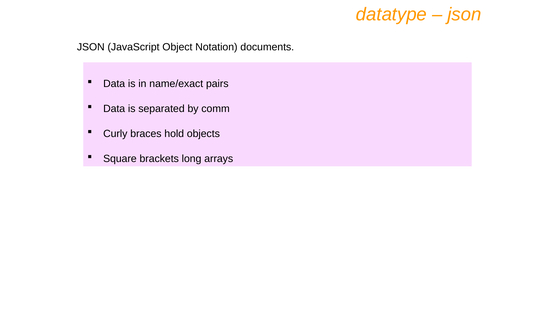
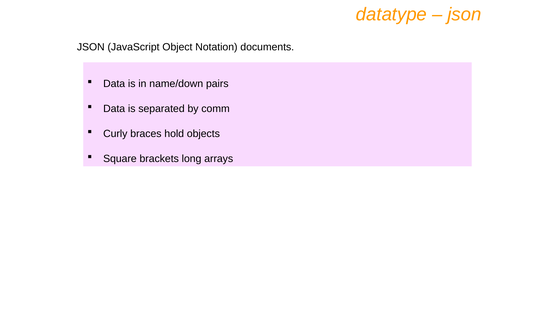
name/exact: name/exact -> name/down
